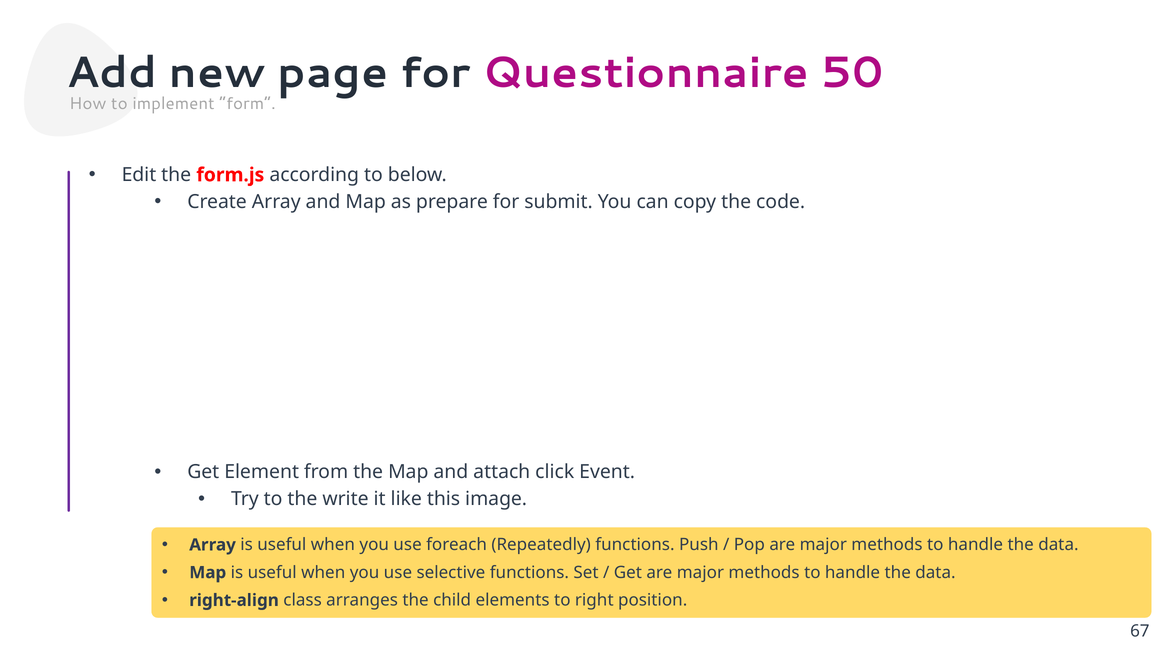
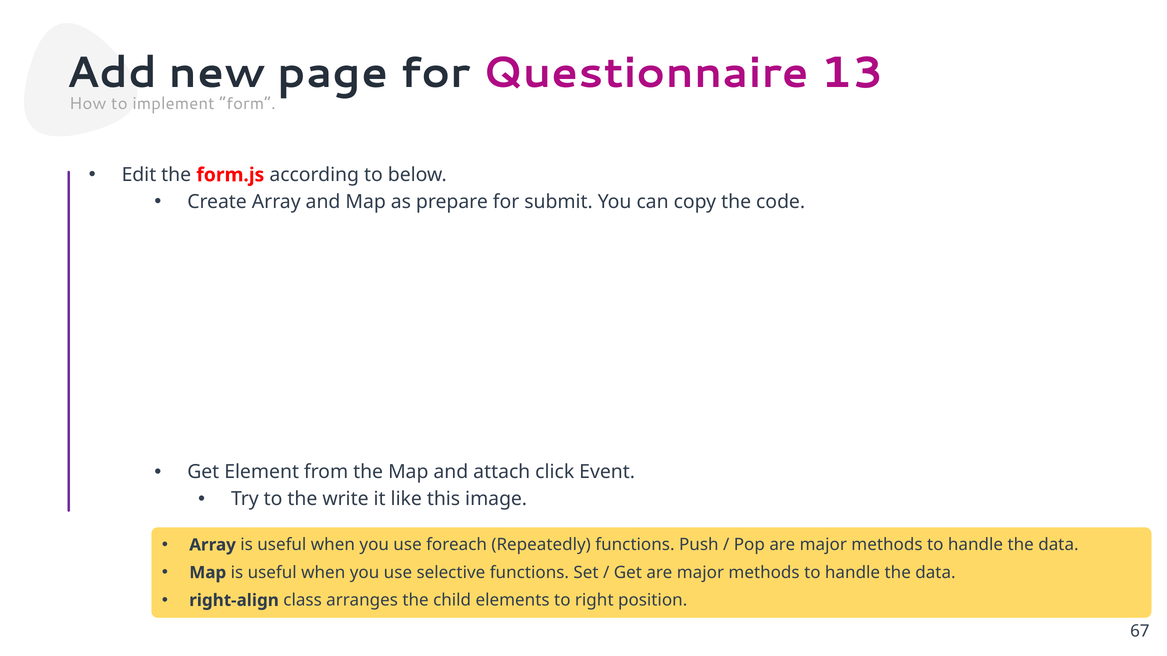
50: 50 -> 13
